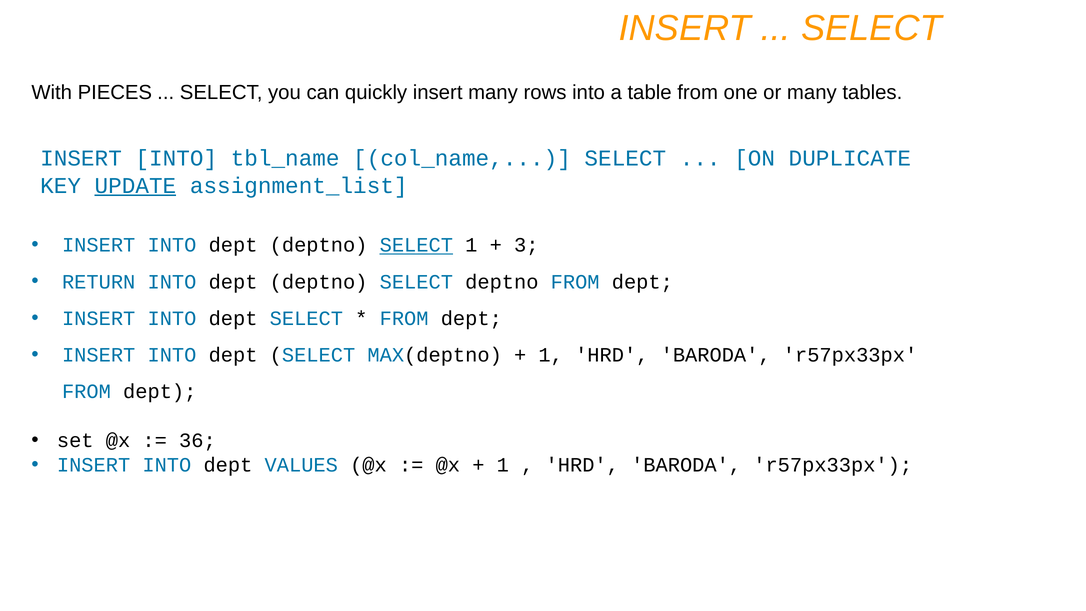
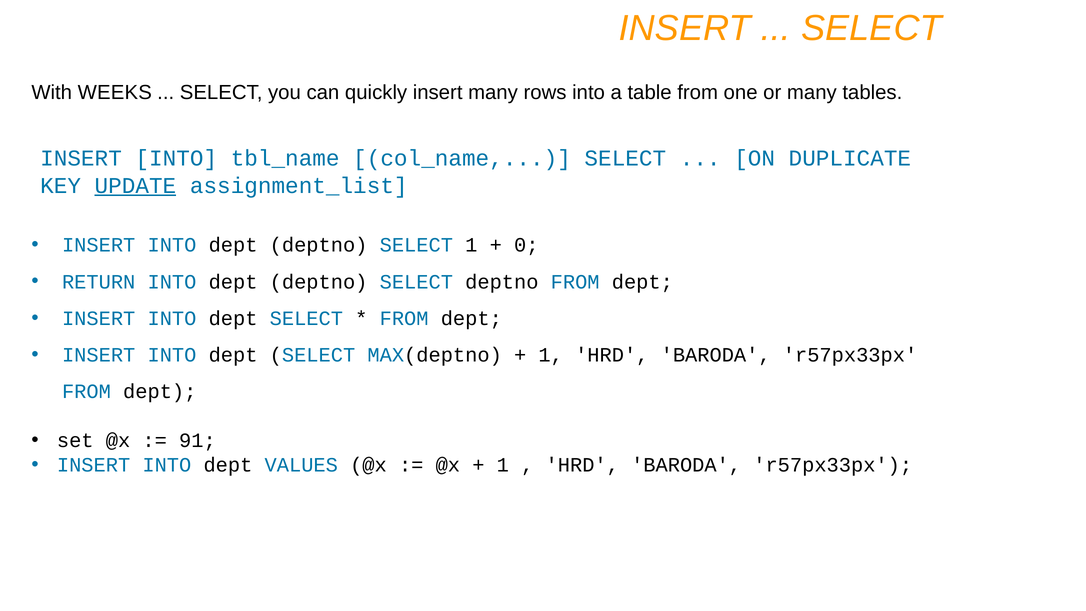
PIECES: PIECES -> WEEKS
SELECT at (416, 245) underline: present -> none
3: 3 -> 0
36: 36 -> 91
